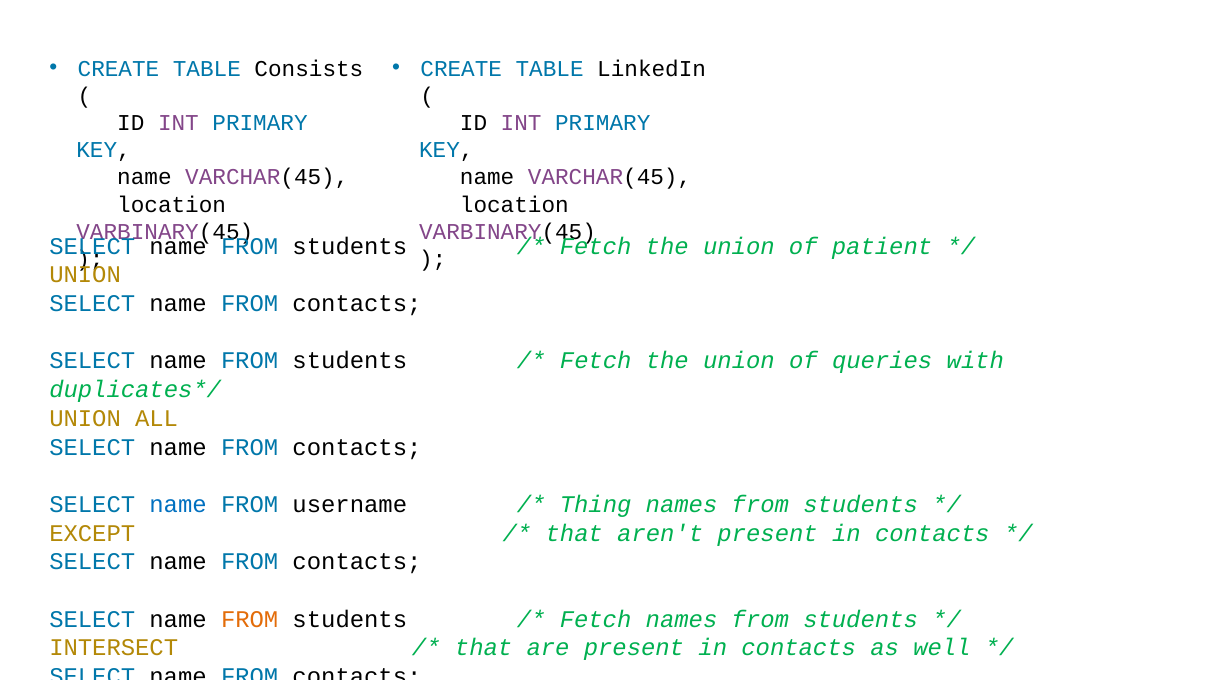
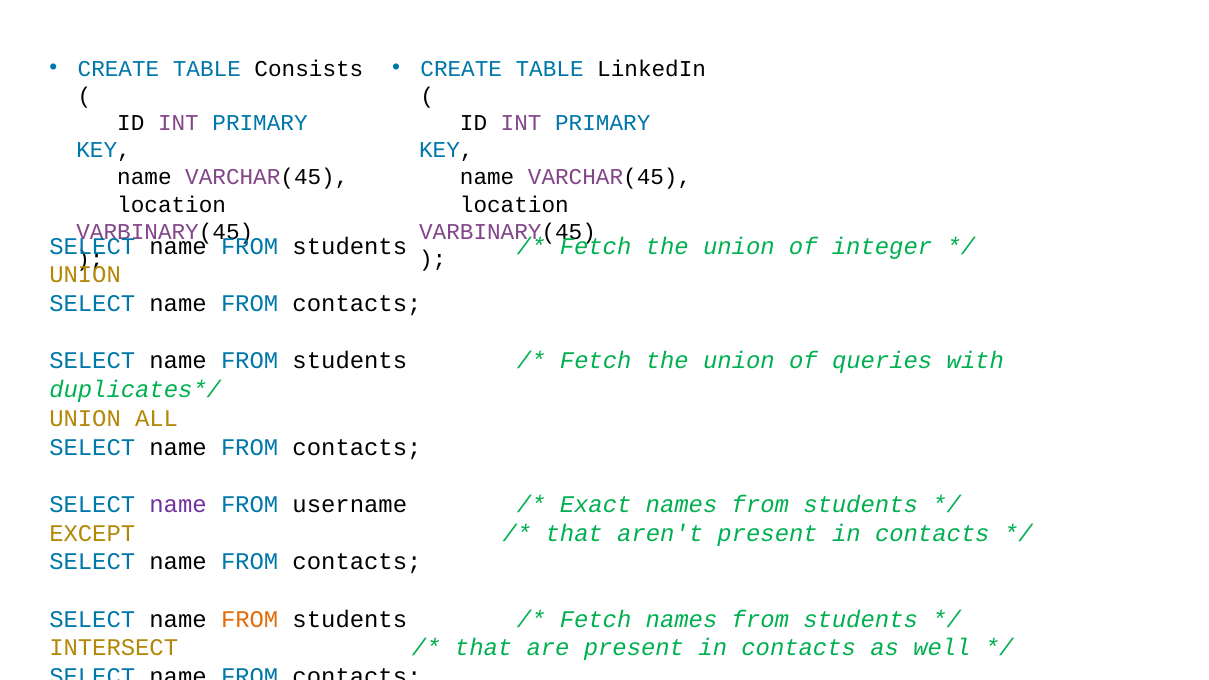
patient: patient -> integer
name at (178, 505) colour: blue -> purple
Thing: Thing -> Exact
